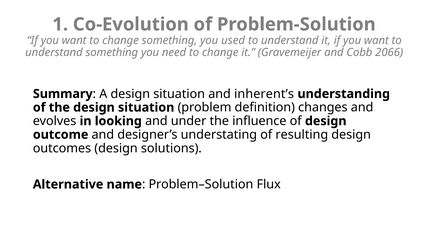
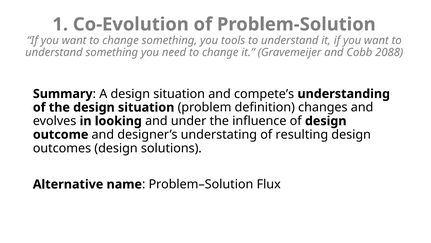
used: used -> tools
2066: 2066 -> 2088
inherent’s: inherent’s -> compete’s
